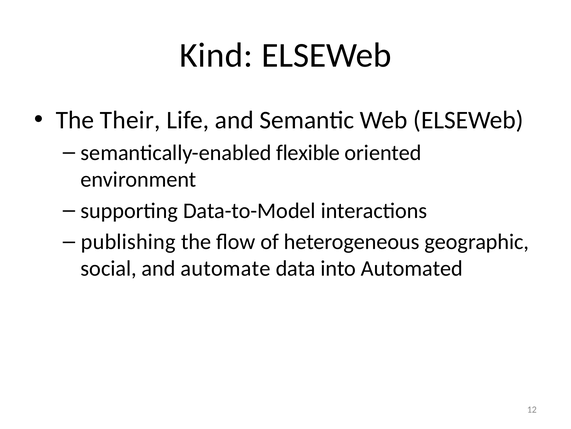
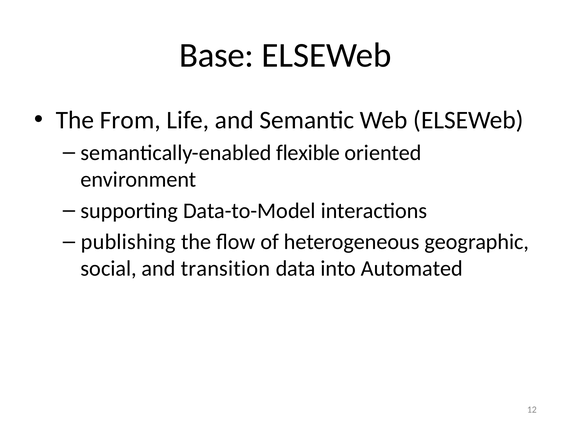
Kind: Kind -> Base
Their: Their -> From
automate: automate -> transition
